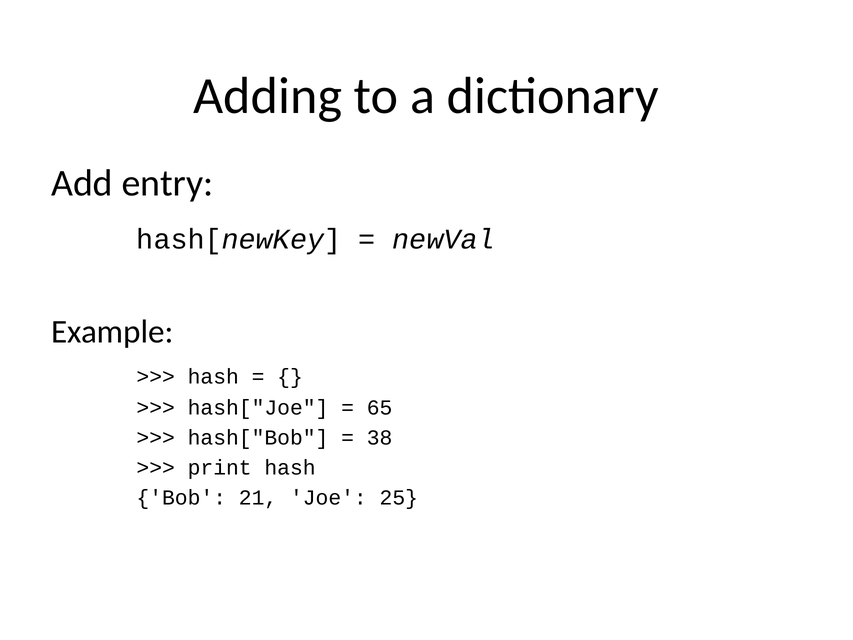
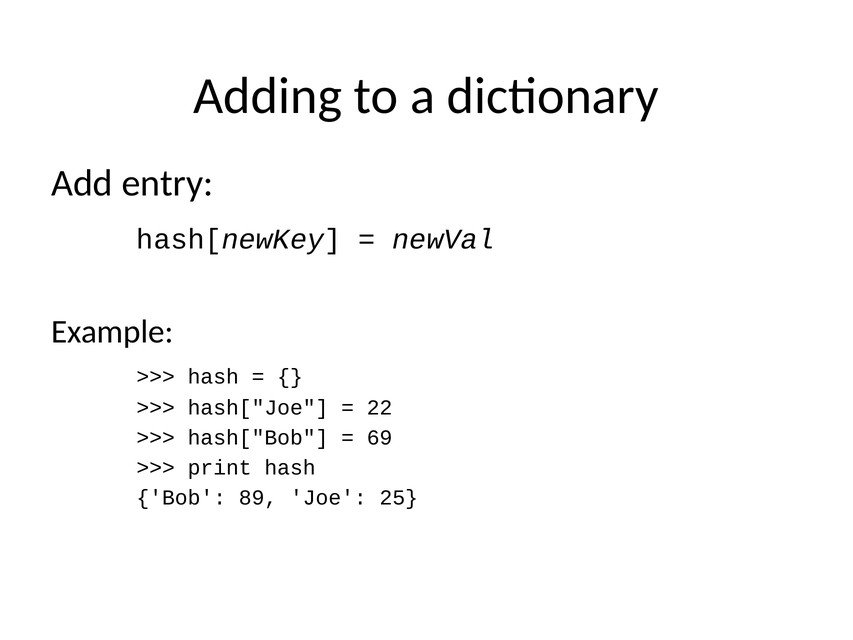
65: 65 -> 22
38: 38 -> 69
21: 21 -> 89
